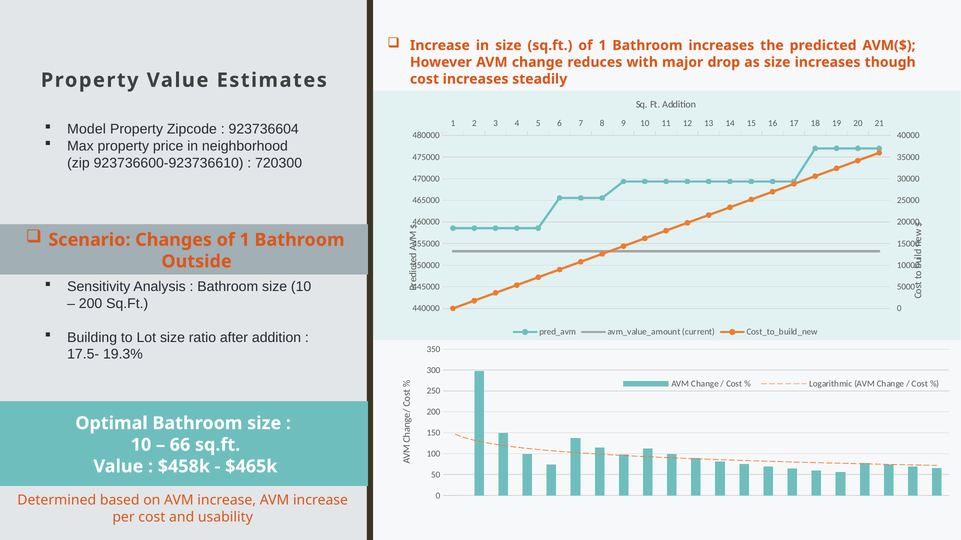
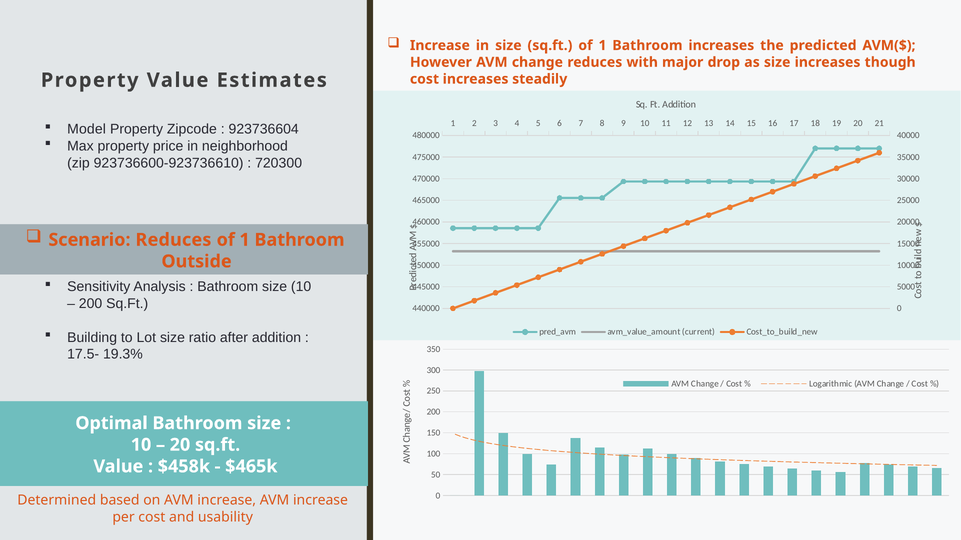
Scenario Changes: Changes -> Reduces
66 at (180, 445): 66 -> 20
